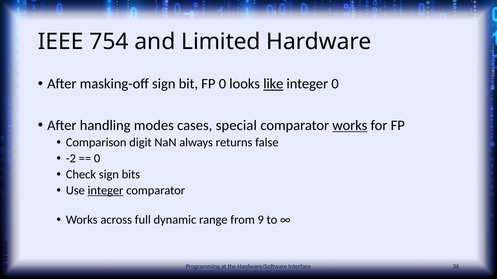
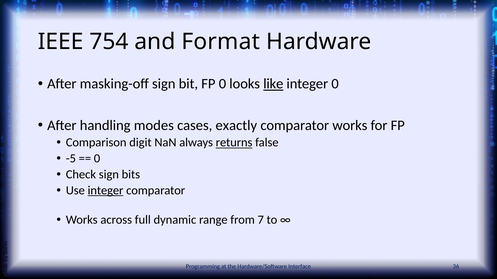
Limited: Limited -> Format
special: special -> exactly
works at (350, 126) underline: present -> none
returns underline: none -> present
-2: -2 -> -5
9: 9 -> 7
